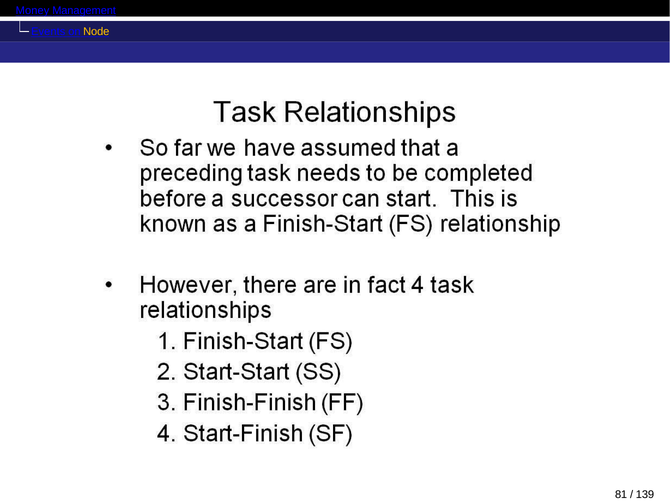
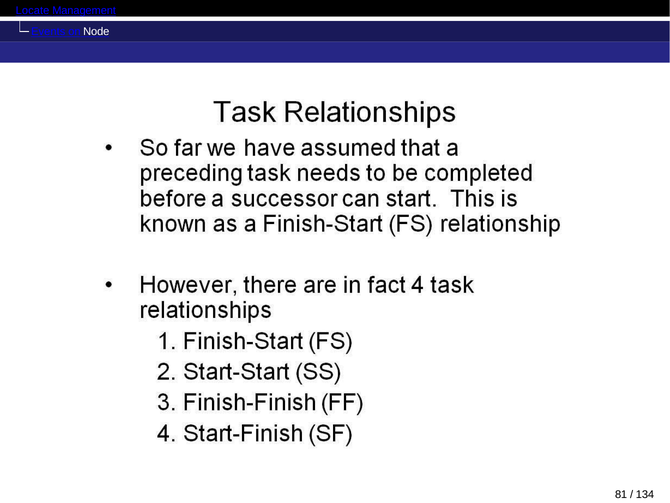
Money: Money -> Locate
Node colour: yellow -> white
139: 139 -> 134
